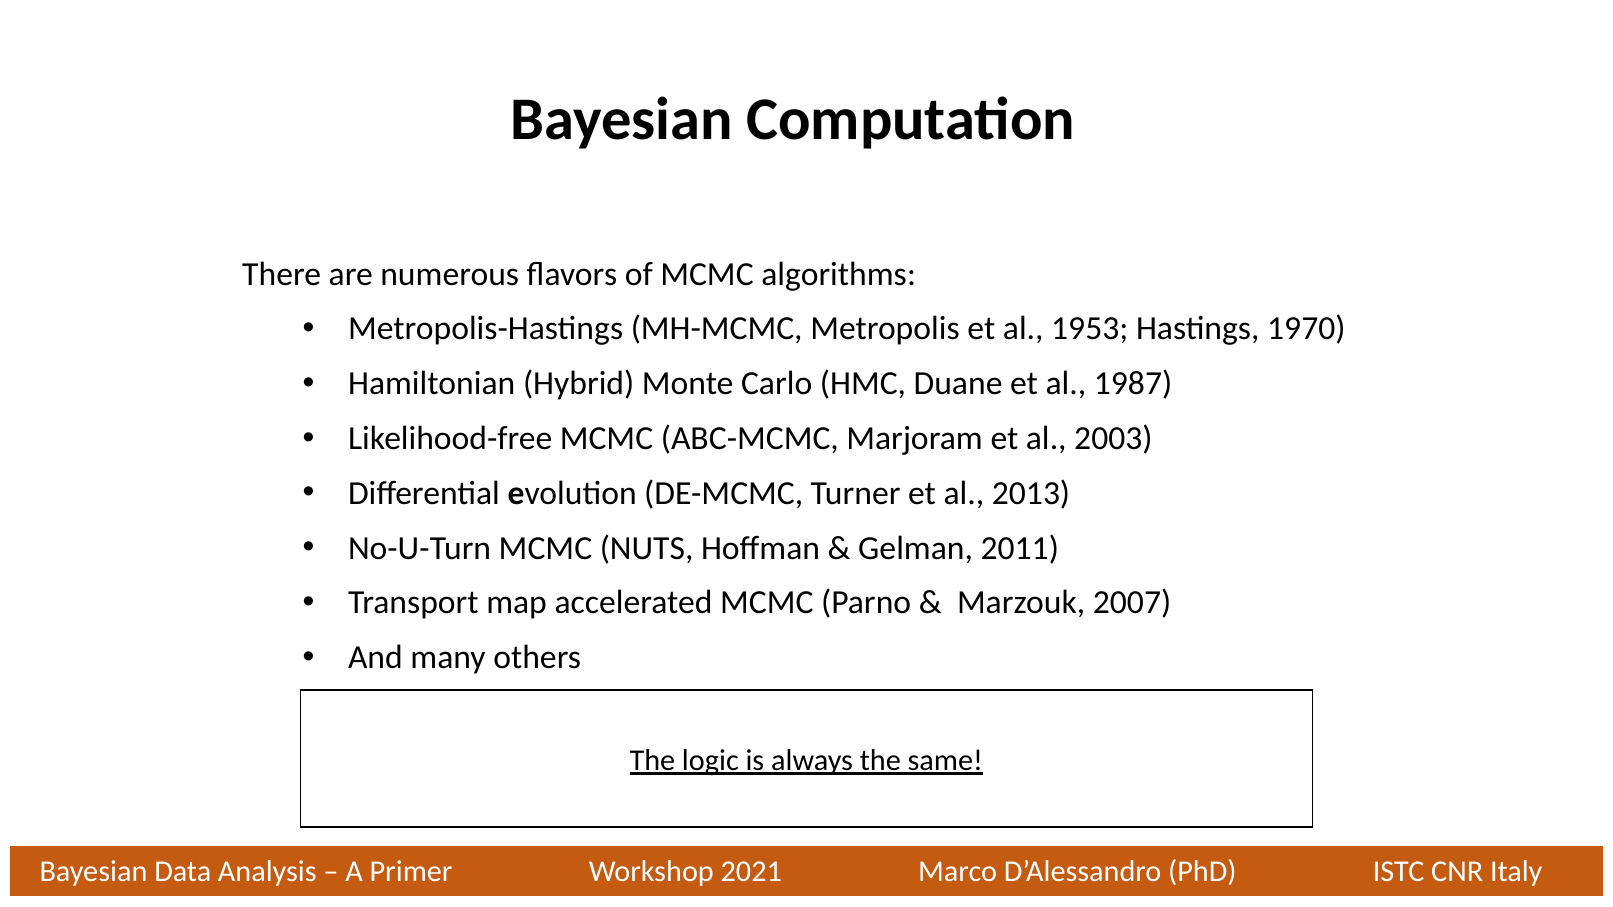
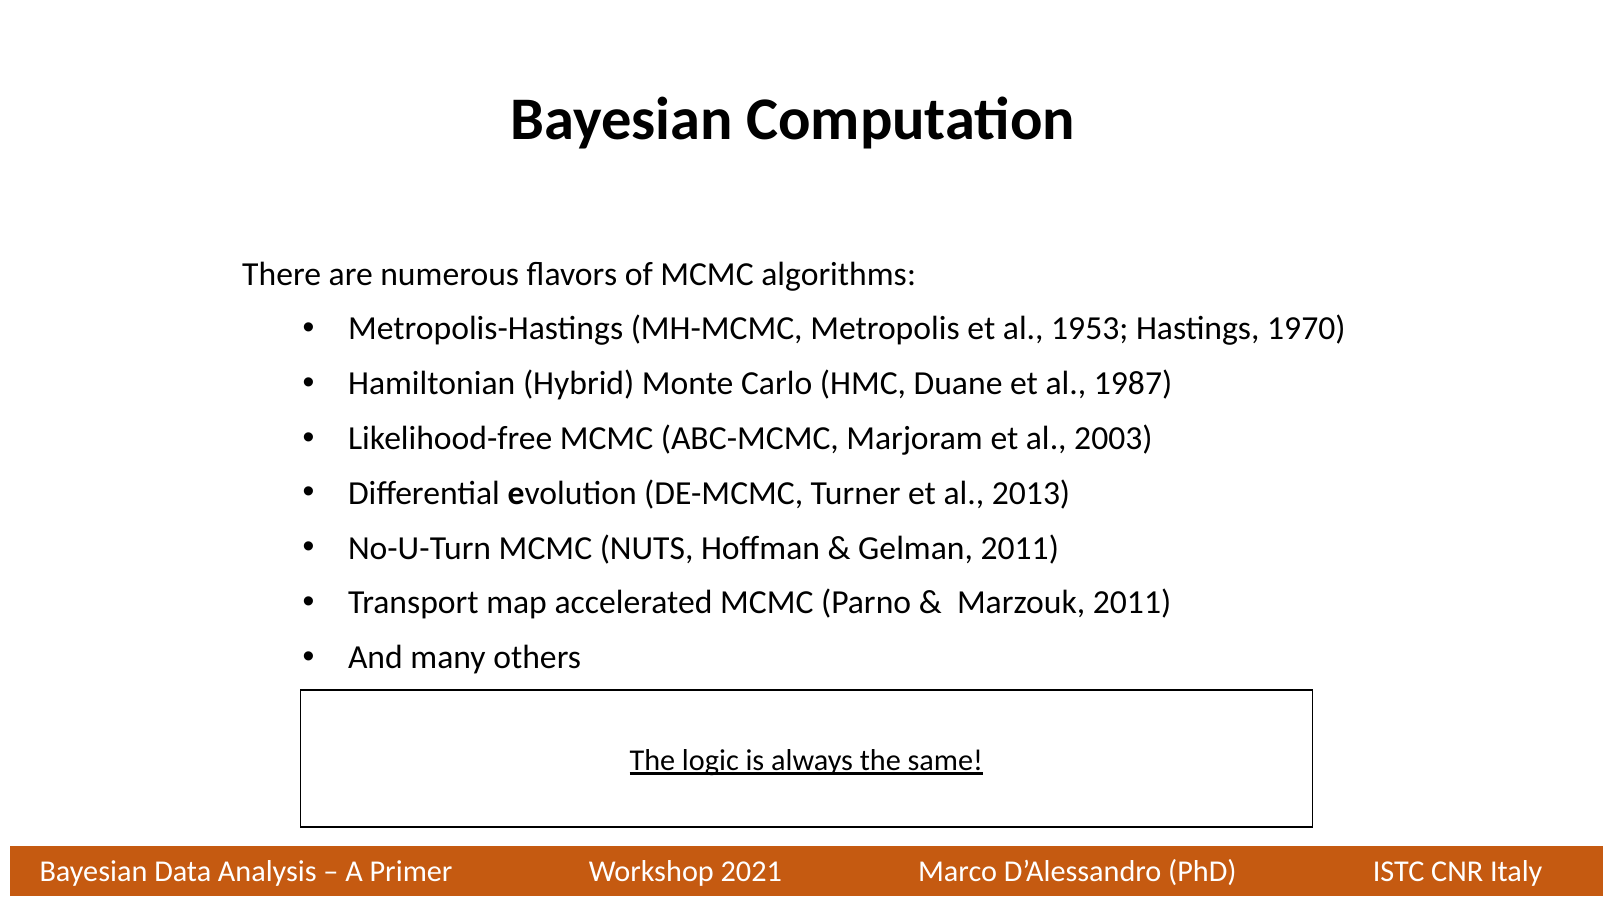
Marzouk 2007: 2007 -> 2011
